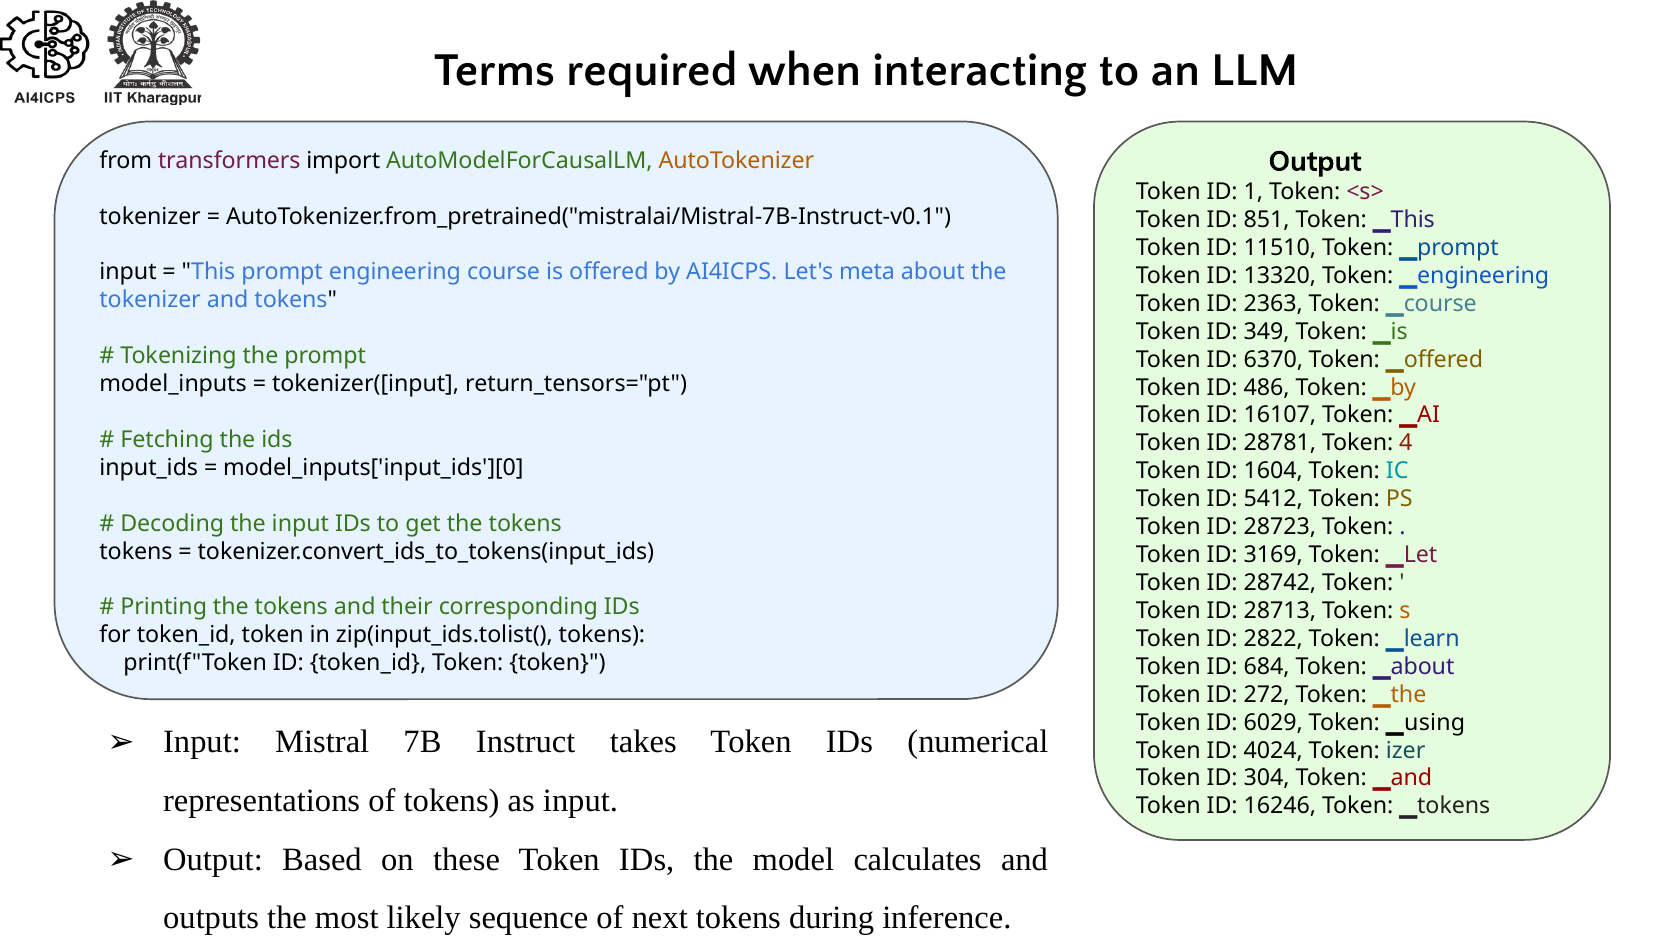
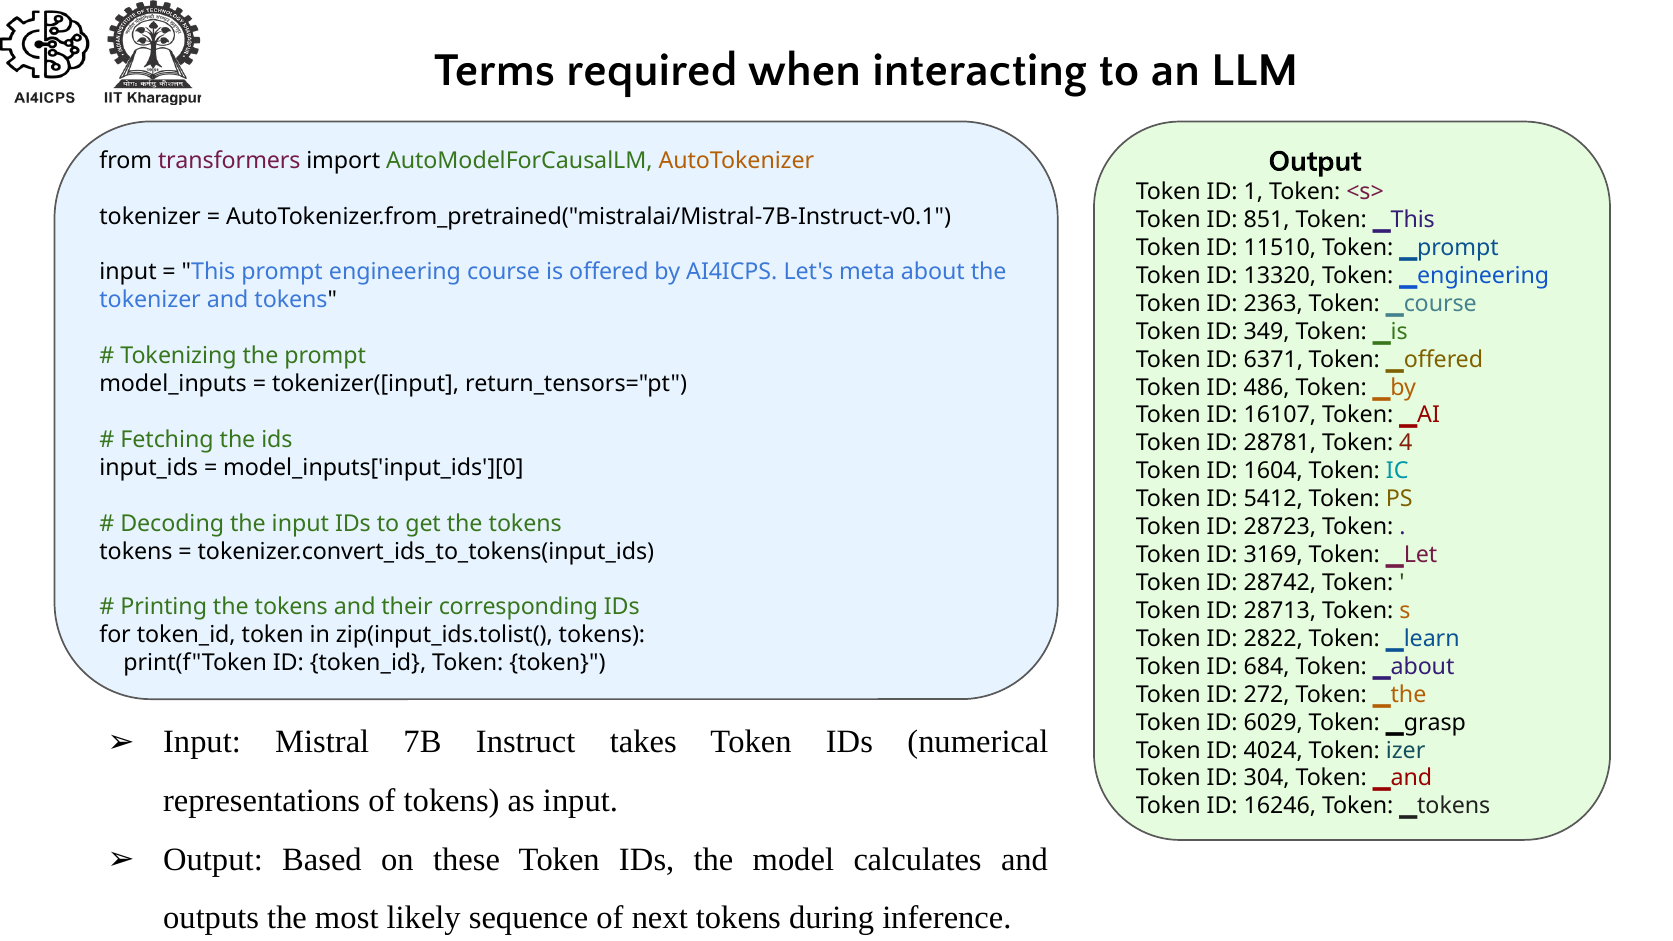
6370: 6370 -> 6371
using: using -> grasp
